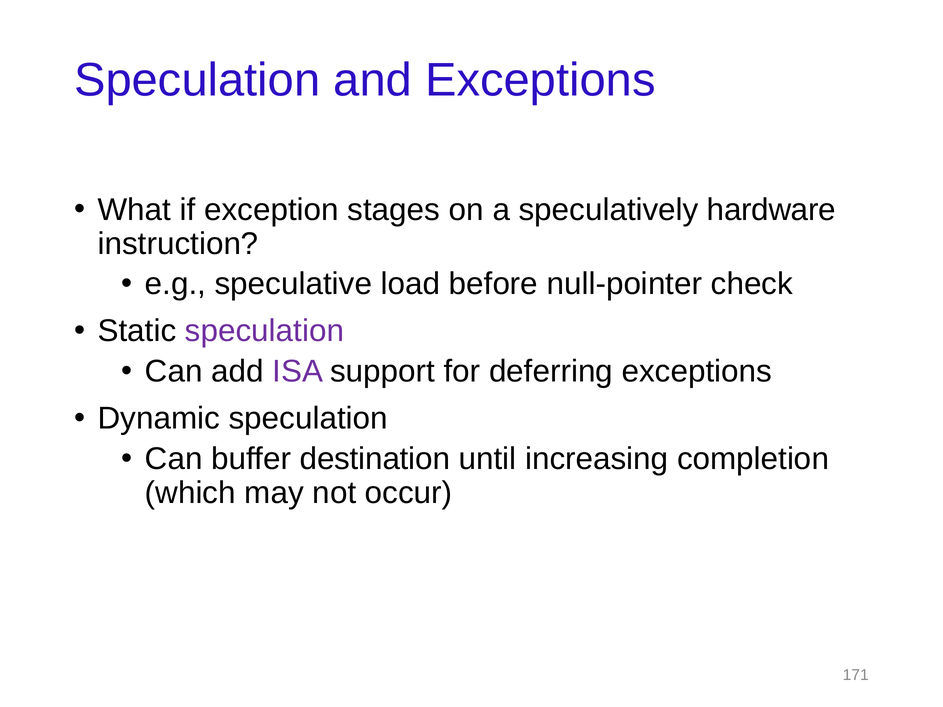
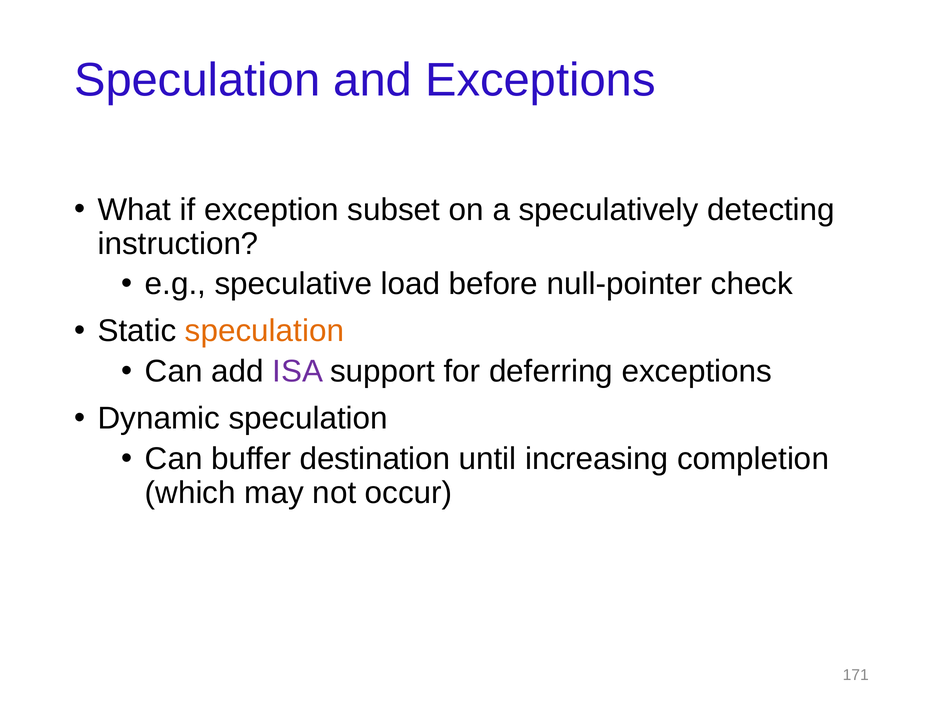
stages: stages -> subset
hardware: hardware -> detecting
speculation at (265, 331) colour: purple -> orange
